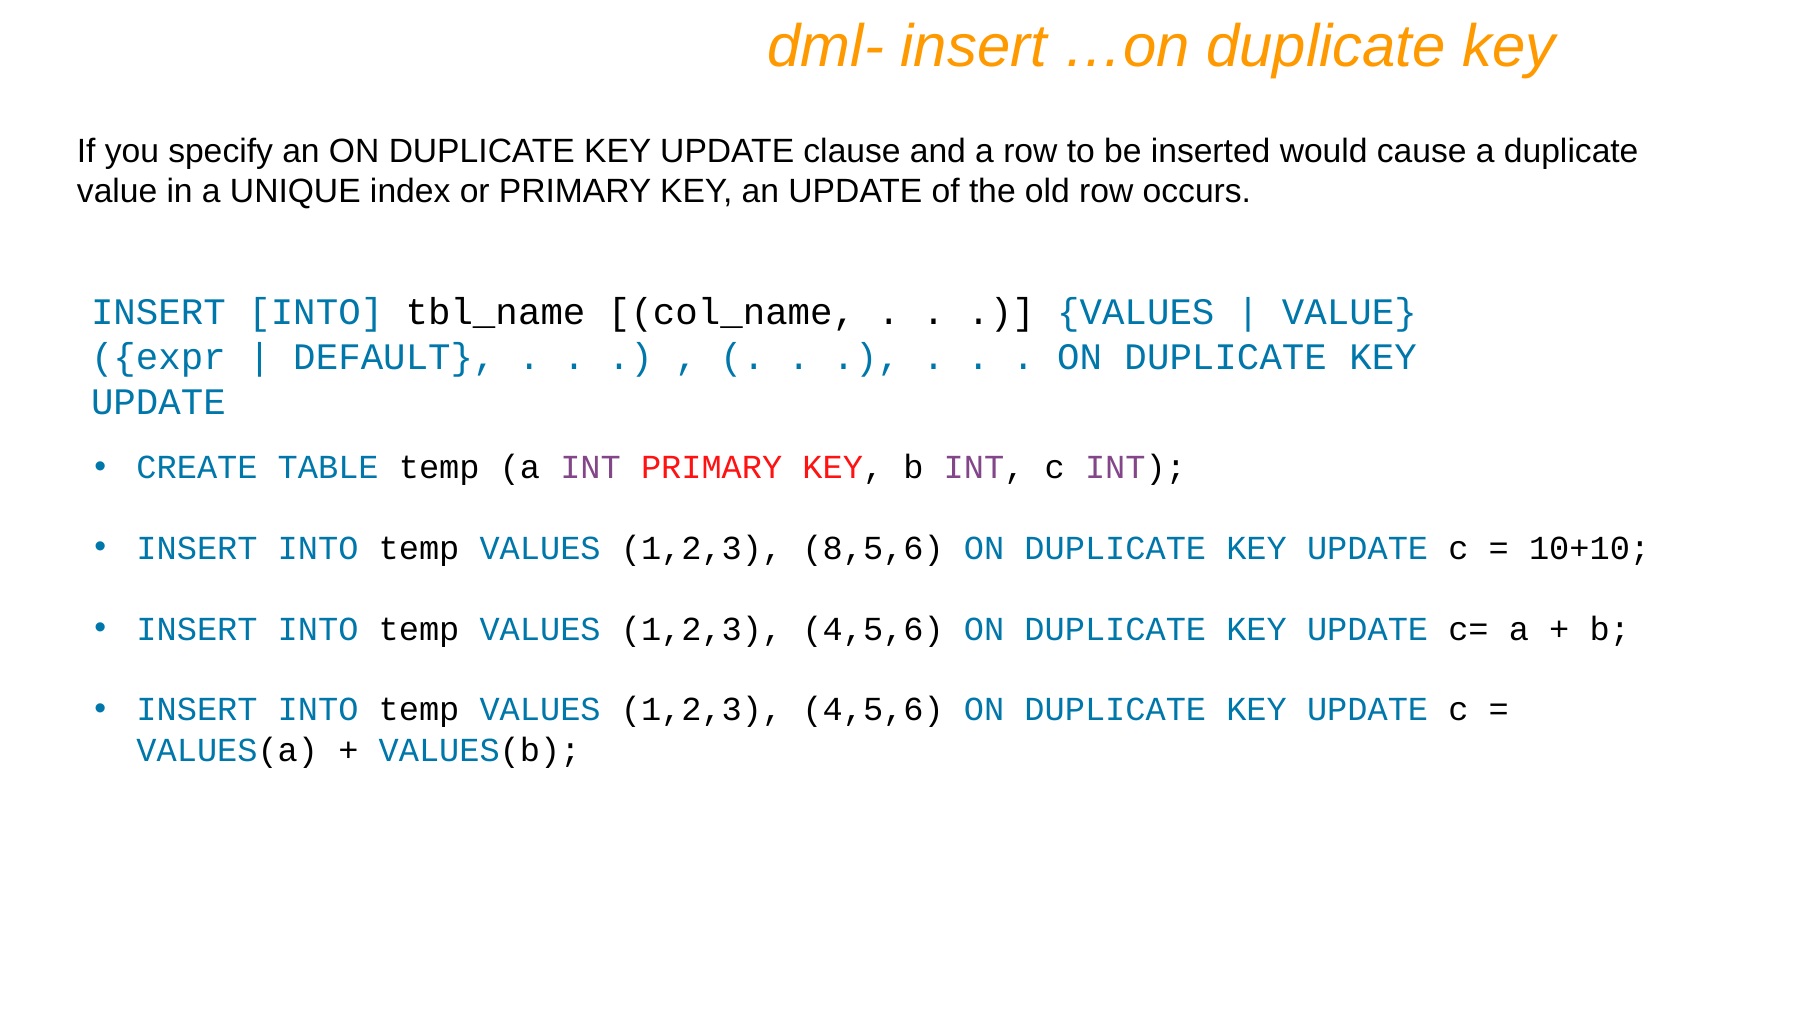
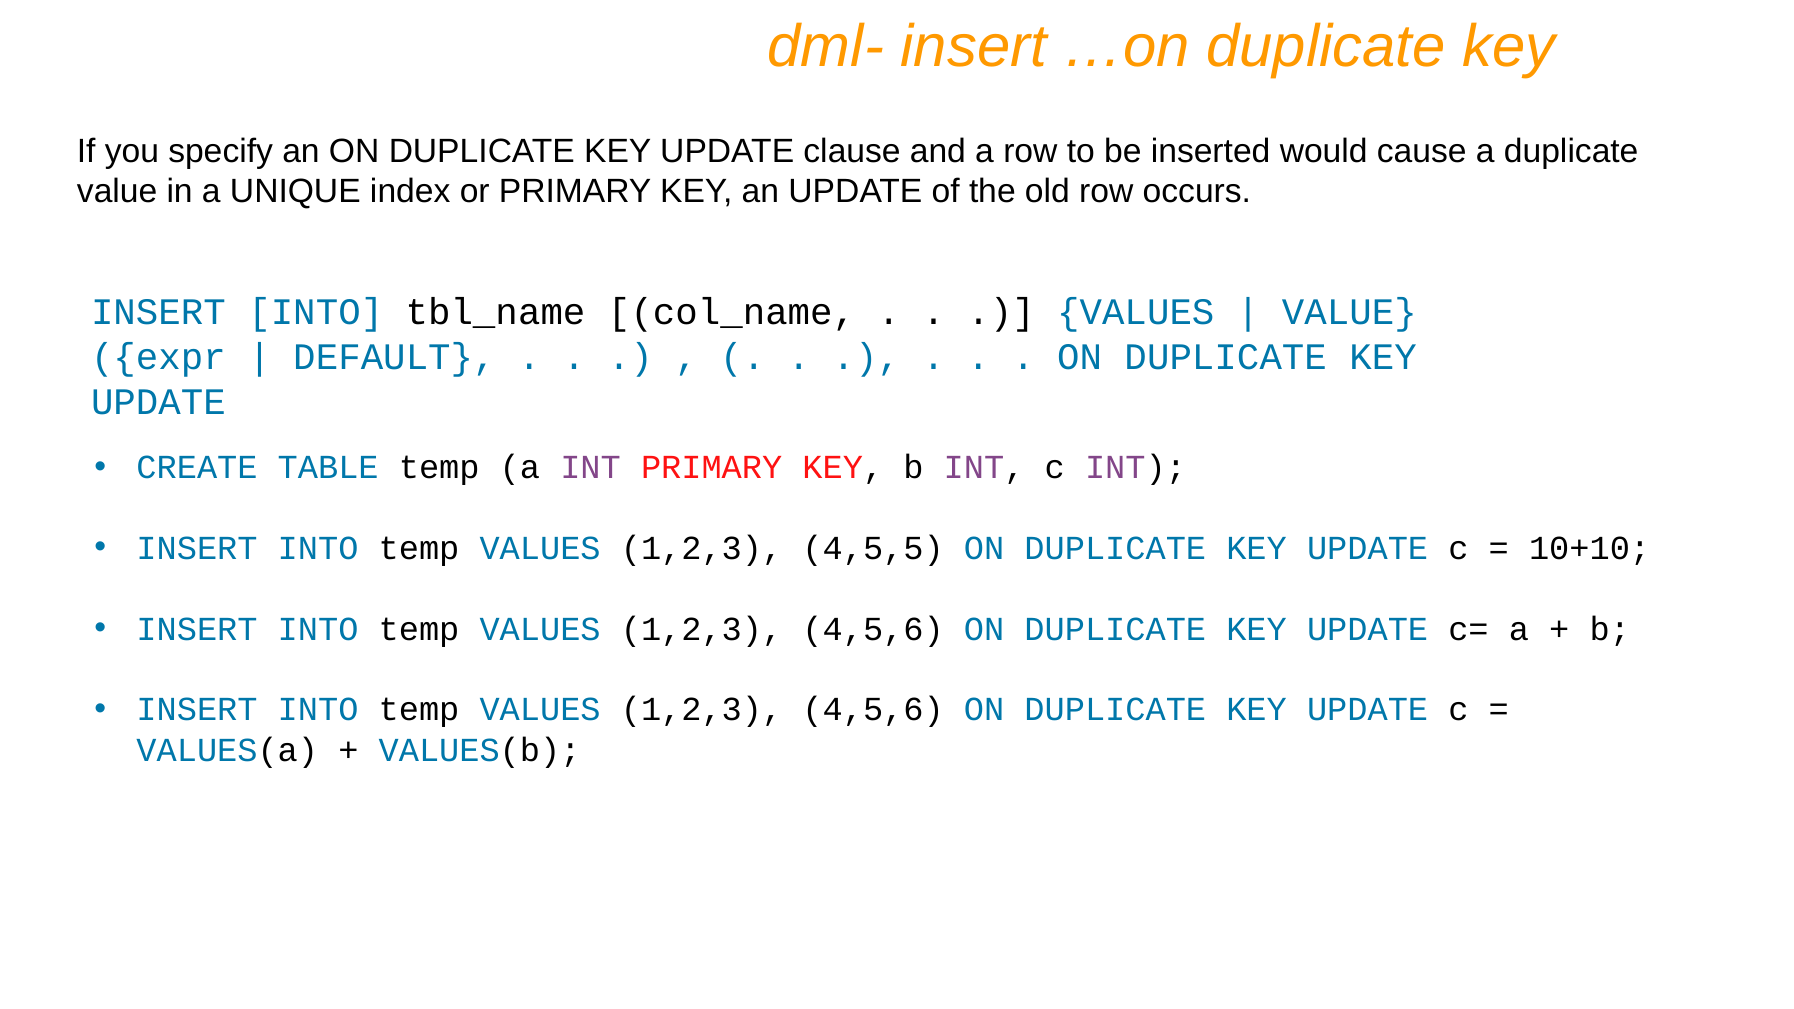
8,5,6: 8,5,6 -> 4,5,5
